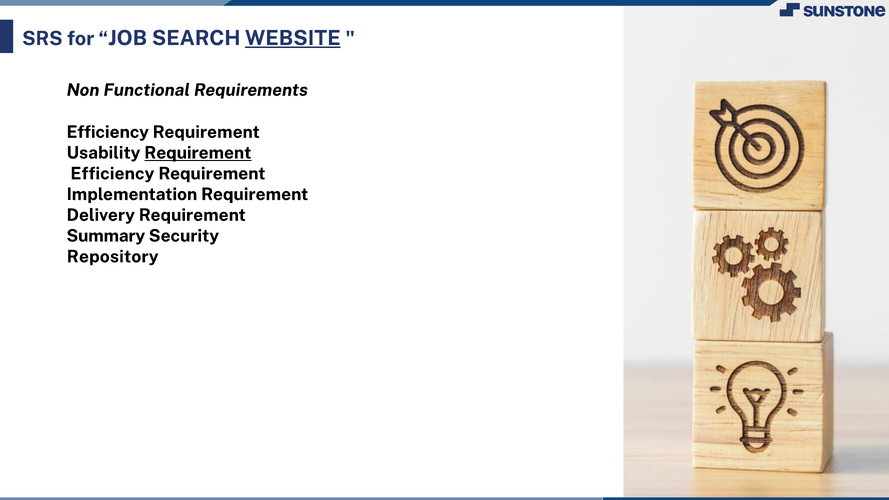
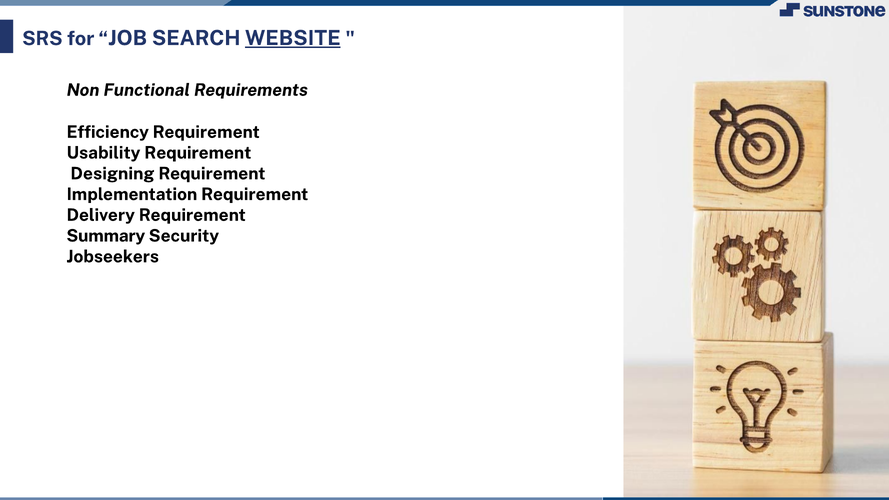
Requirement at (198, 153) underline: present -> none
Efficiency at (112, 174): Efficiency -> Designing
Repository: Repository -> Jobseekers
